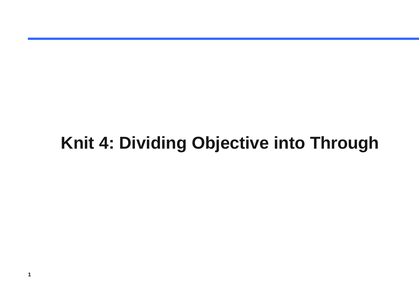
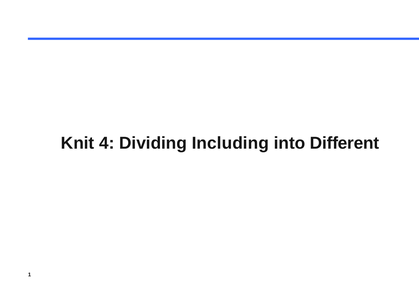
Objective: Objective -> Including
Through: Through -> Different
